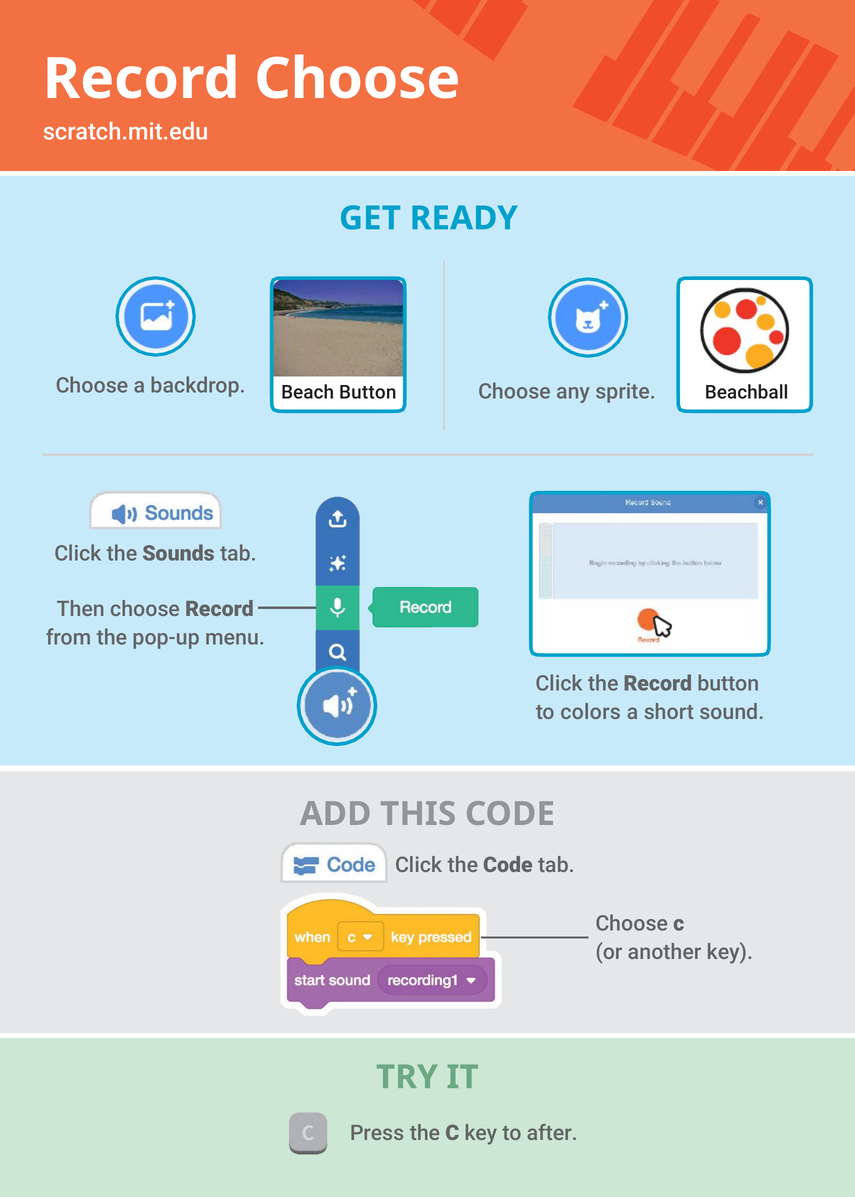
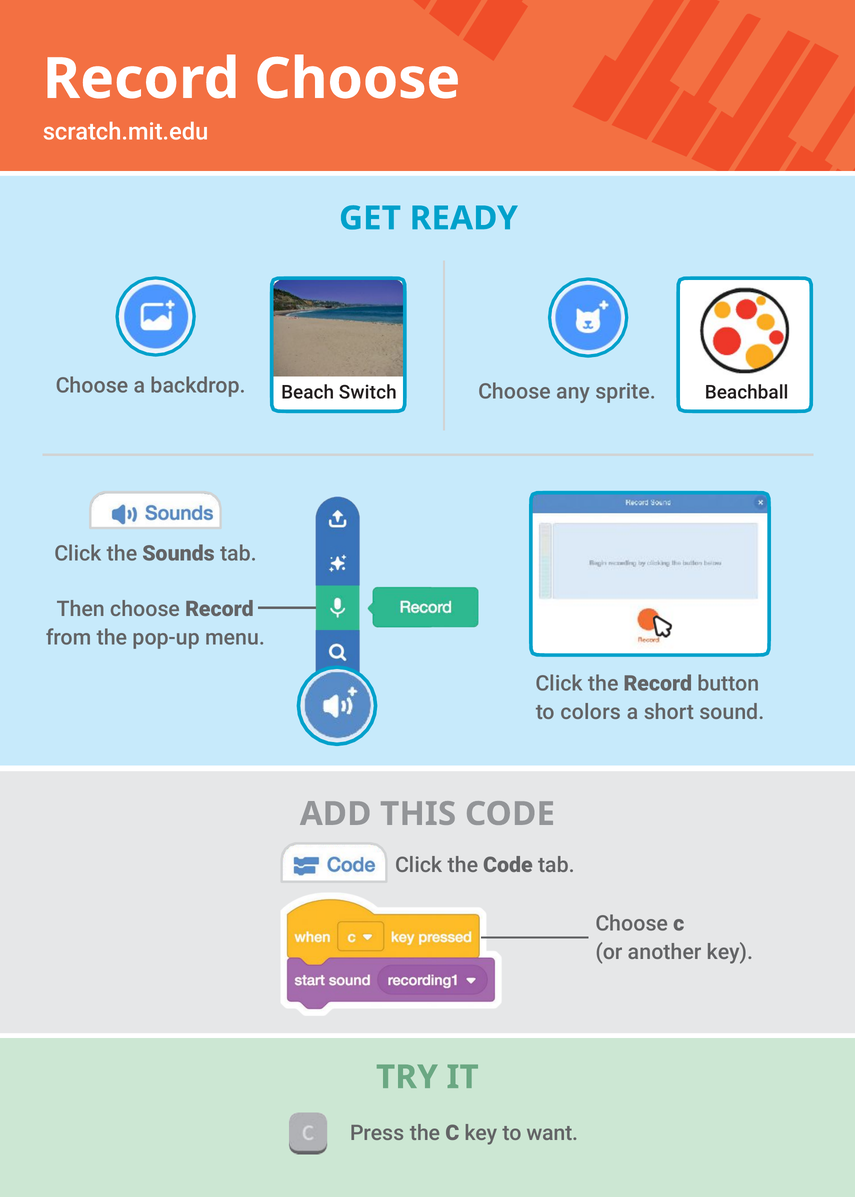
Beach Button: Button -> Switch
after: after -> want
